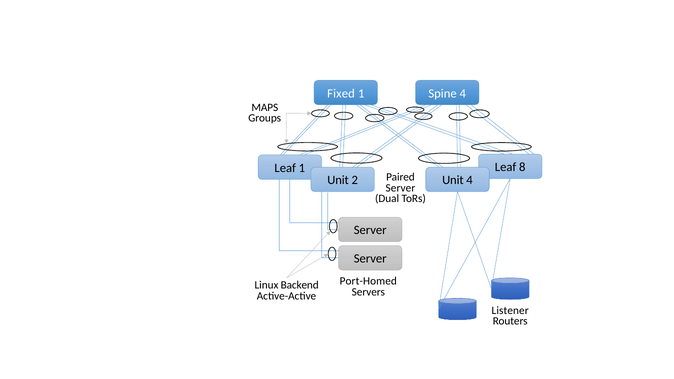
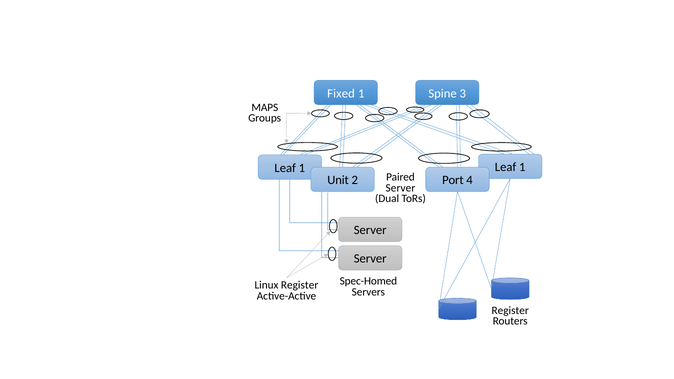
Spine 4: 4 -> 3
8 at (522, 167): 8 -> 1
Unit at (453, 180): Unit -> Port
Port-Homed: Port-Homed -> Spec-Homed
Linux Backend: Backend -> Register
Listener at (510, 311): Listener -> Register
